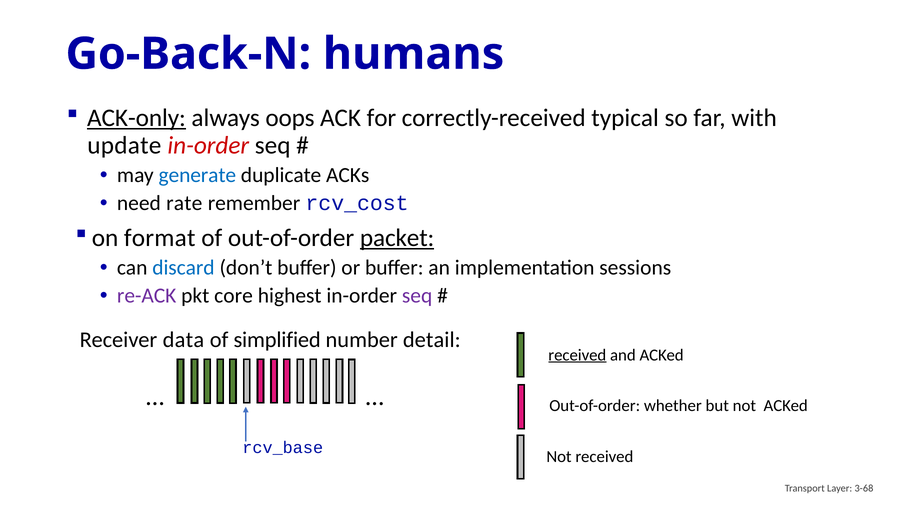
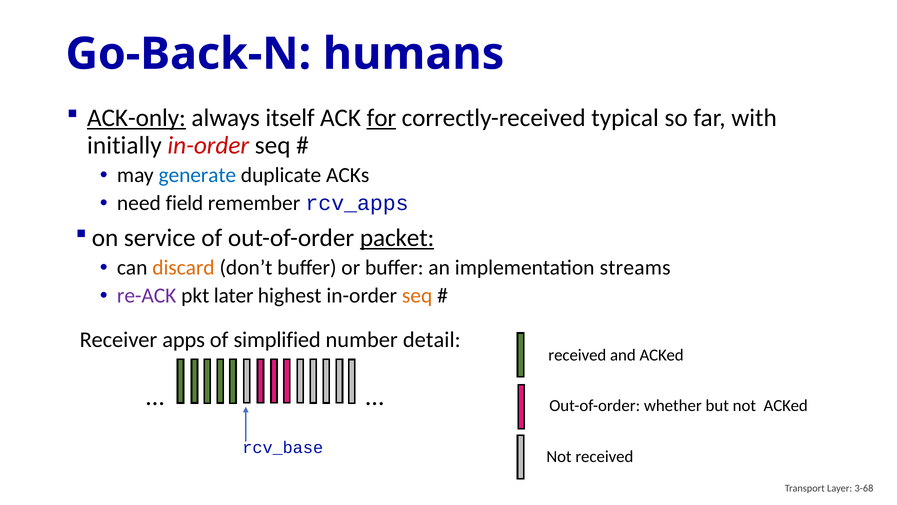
oops: oops -> itself
for underline: none -> present
update: update -> initially
rate: rate -> field
rcv_cost: rcv_cost -> rcv_apps
format: format -> service
discard colour: blue -> orange
sessions: sessions -> streams
core: core -> later
seq at (417, 295) colour: purple -> orange
data: data -> apps
received at (577, 355) underline: present -> none
